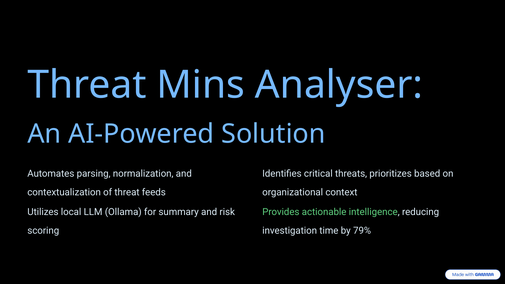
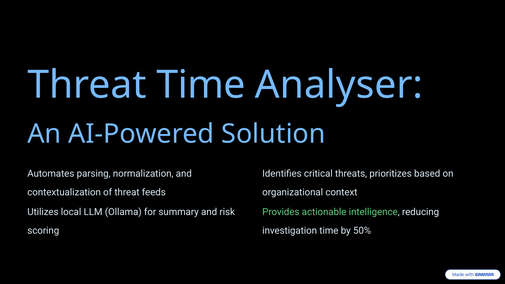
Threat Mins: Mins -> Time
79%: 79% -> 50%
